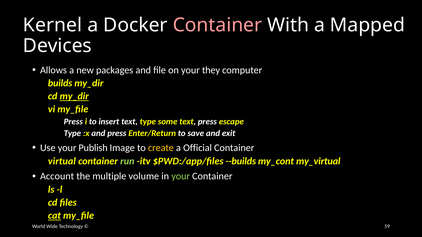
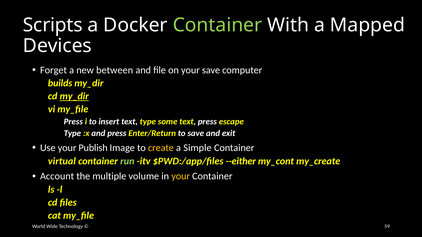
Kernel: Kernel -> Scripts
Container at (217, 25) colour: pink -> light green
Allows: Allows -> Forget
packages: packages -> between
your they: they -> save
Official: Official -> Simple
--builds: --builds -> --either
my_virtual: my_virtual -> my_create
your at (181, 177) colour: light green -> yellow
cat underline: present -> none
